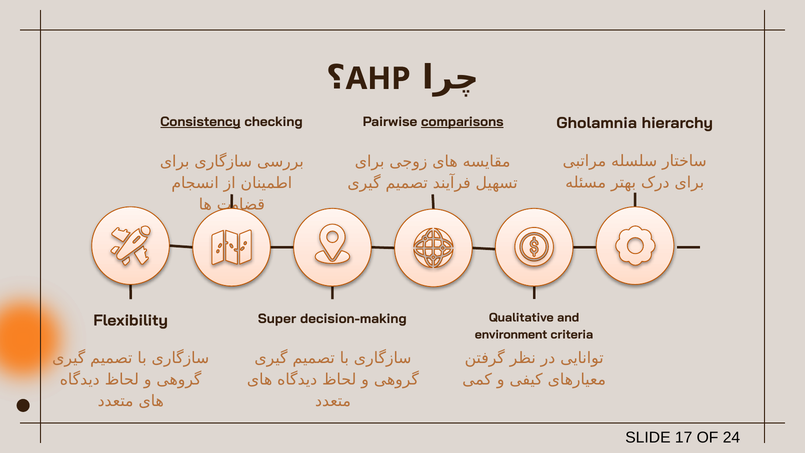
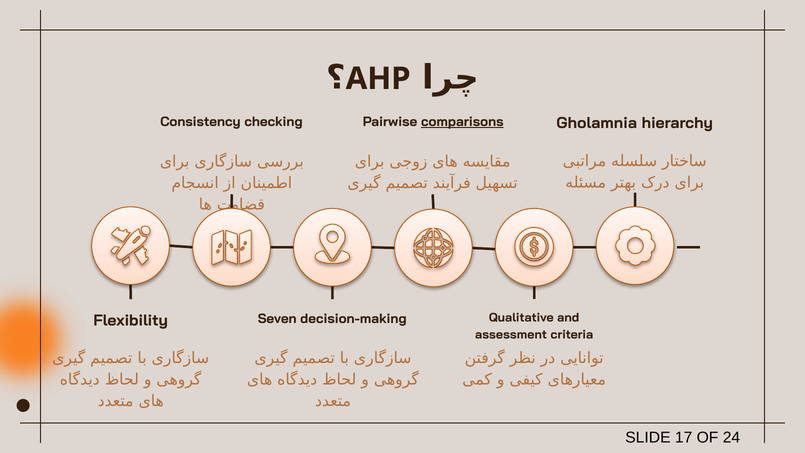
Consistency underline: present -> none
Super: Super -> Seven
environment: environment -> assessment
